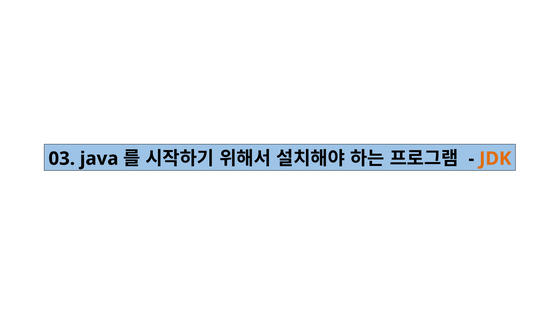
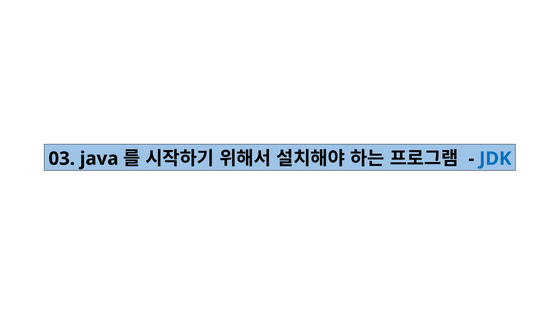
JDK colour: orange -> blue
